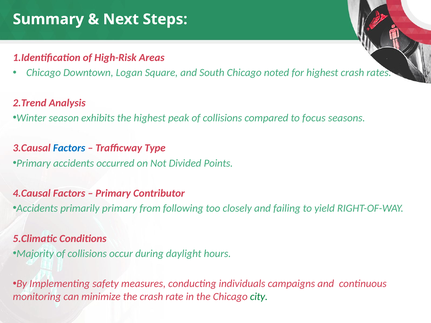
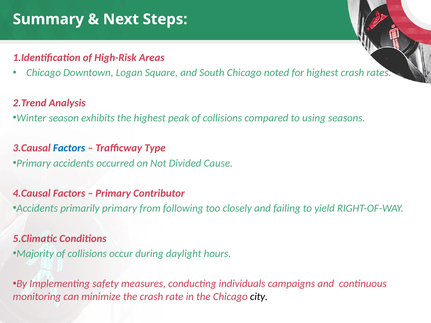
focus: focus -> using
Points: Points -> Cause
city colour: green -> black
